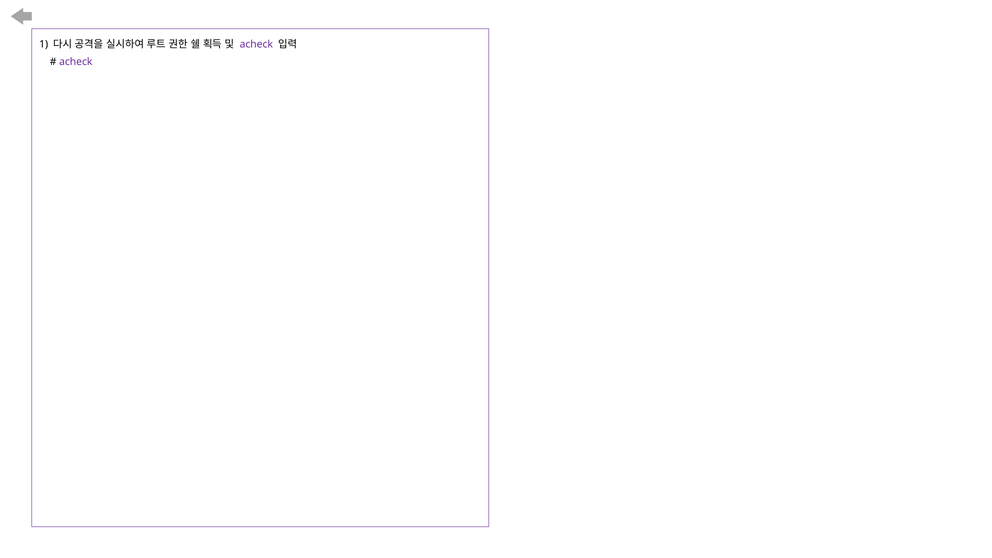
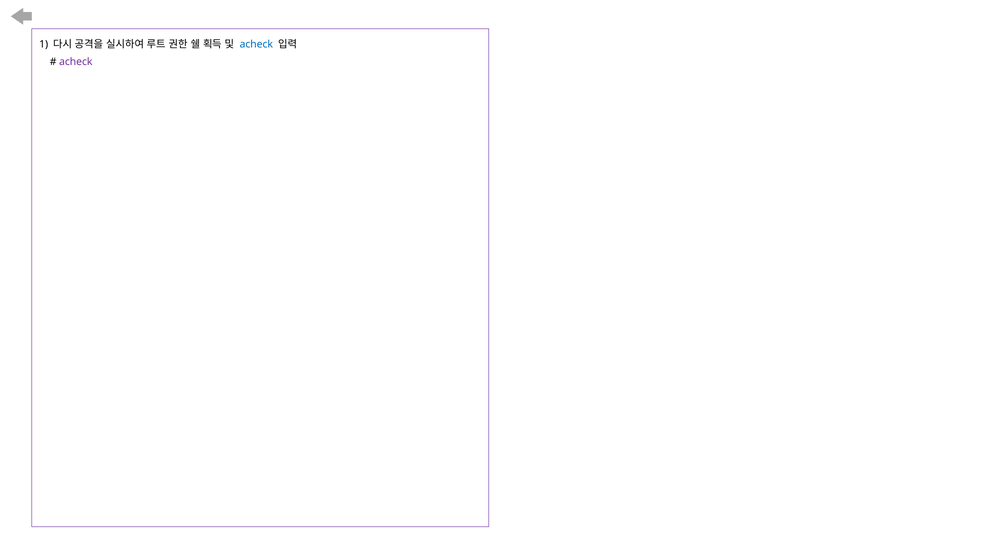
acheck at (256, 45) colour: purple -> blue
